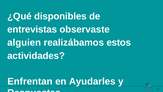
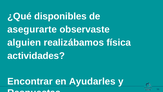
entrevistas: entrevistas -> asegurarte
estos: estos -> física
Enfrentan: Enfrentan -> Encontrar
